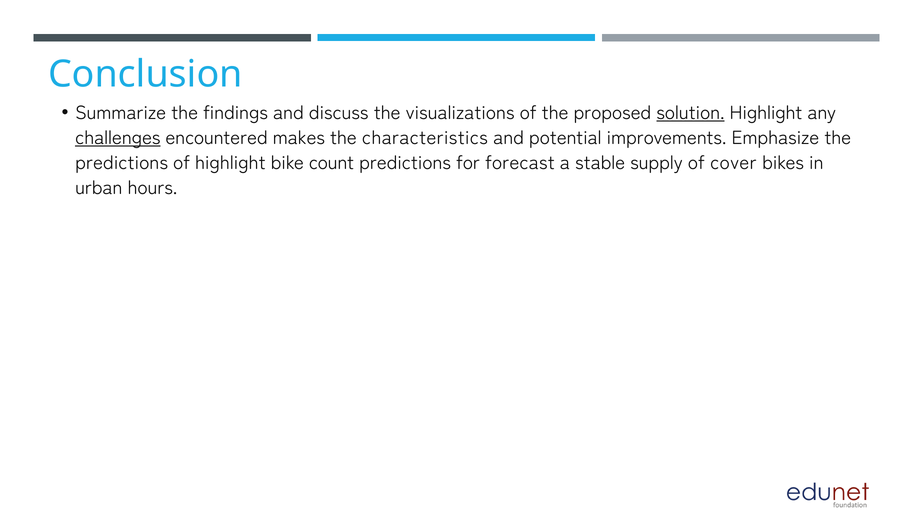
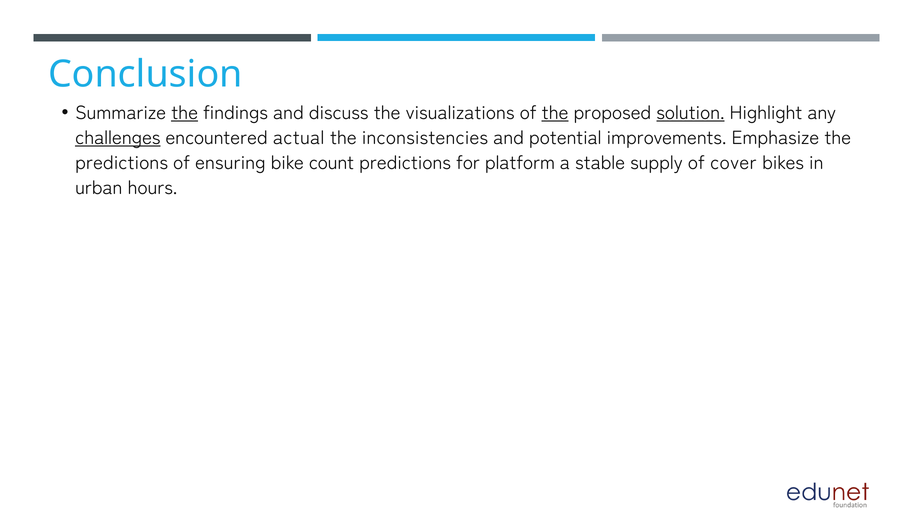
the at (185, 113) underline: none -> present
the at (555, 113) underline: none -> present
makes: makes -> actual
characteristics: characteristics -> inconsistencies
of highlight: highlight -> ensuring
forecast: forecast -> platform
